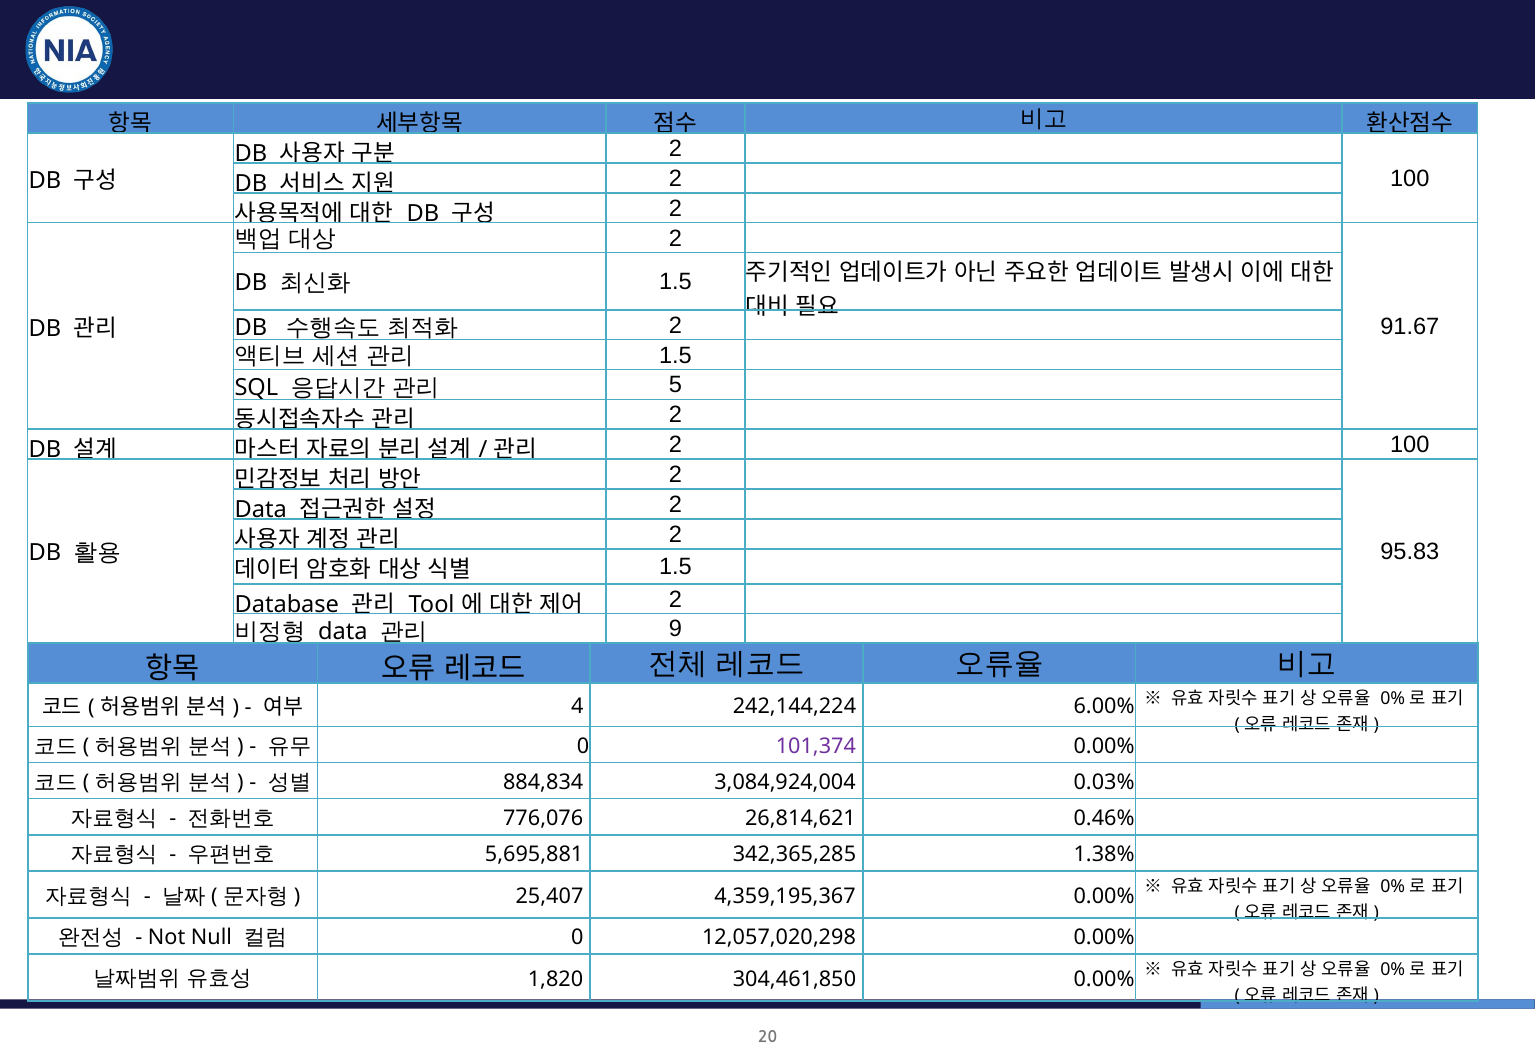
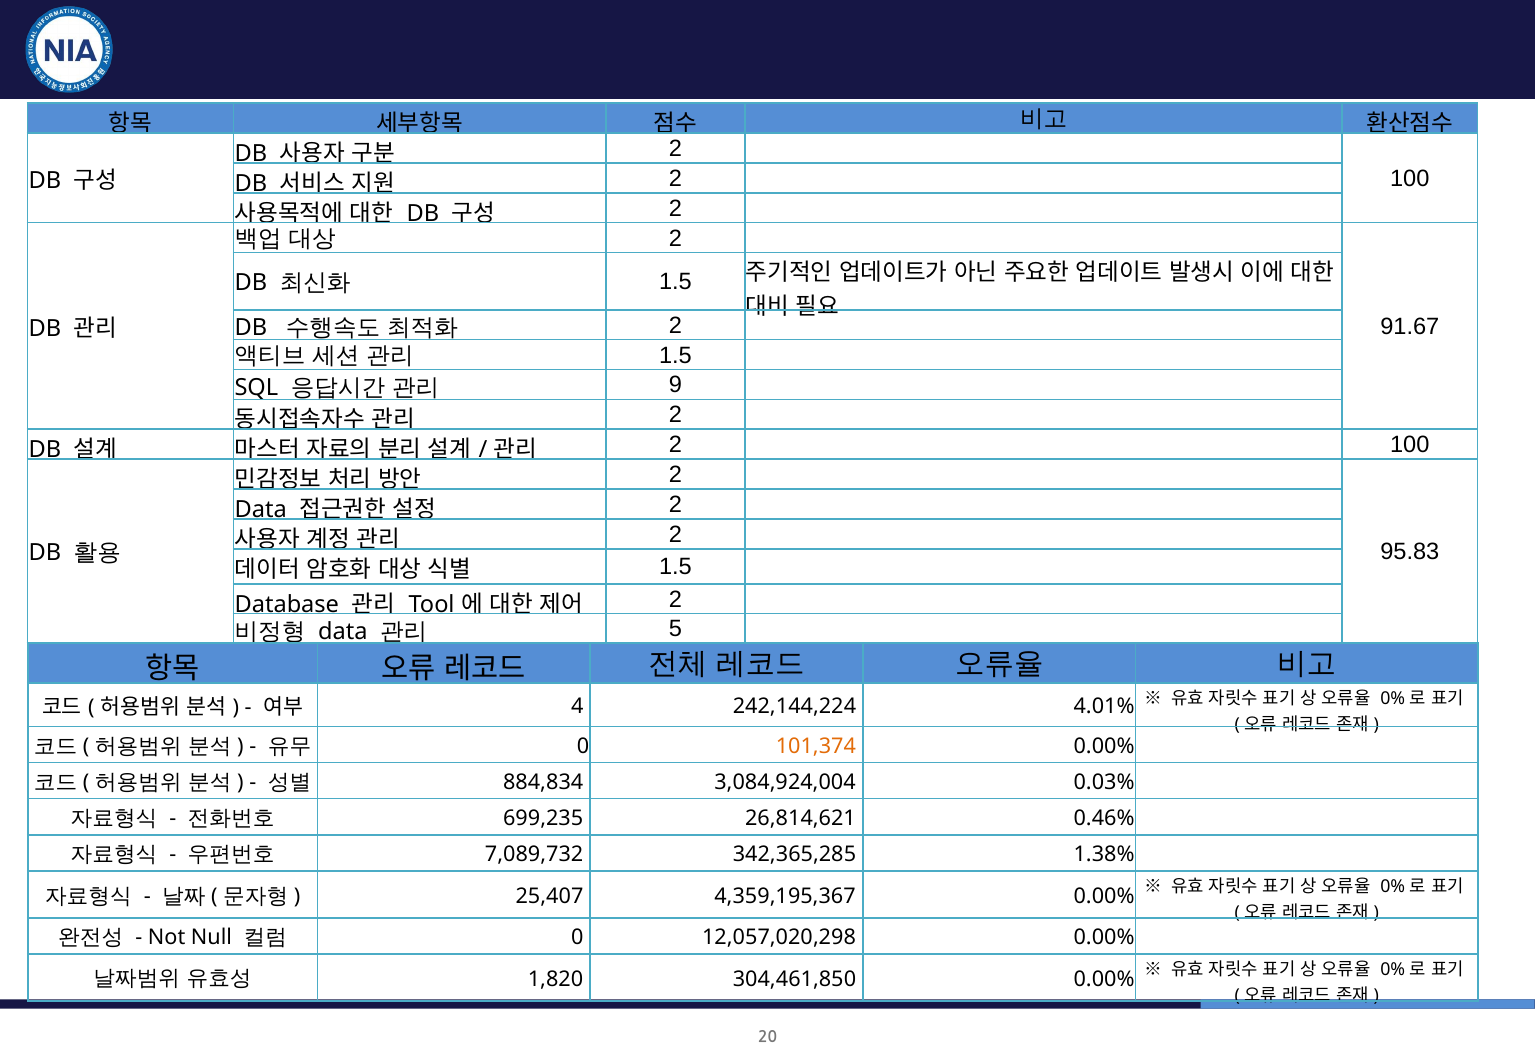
5: 5 -> 9
9: 9 -> 5
6.00%: 6.00% -> 4.01%
101,374 colour: purple -> orange
776,076: 776,076 -> 699,235
5,695,881: 5,695,881 -> 7,089,732
